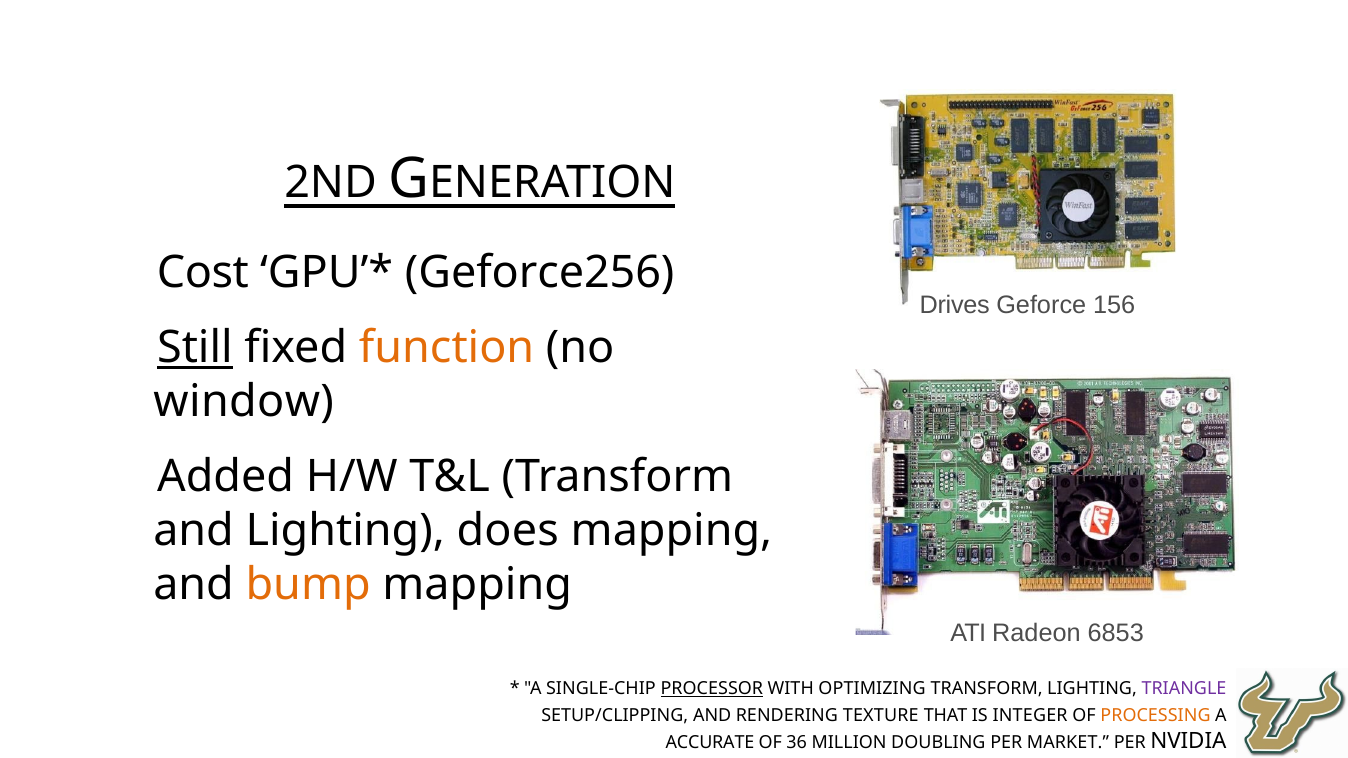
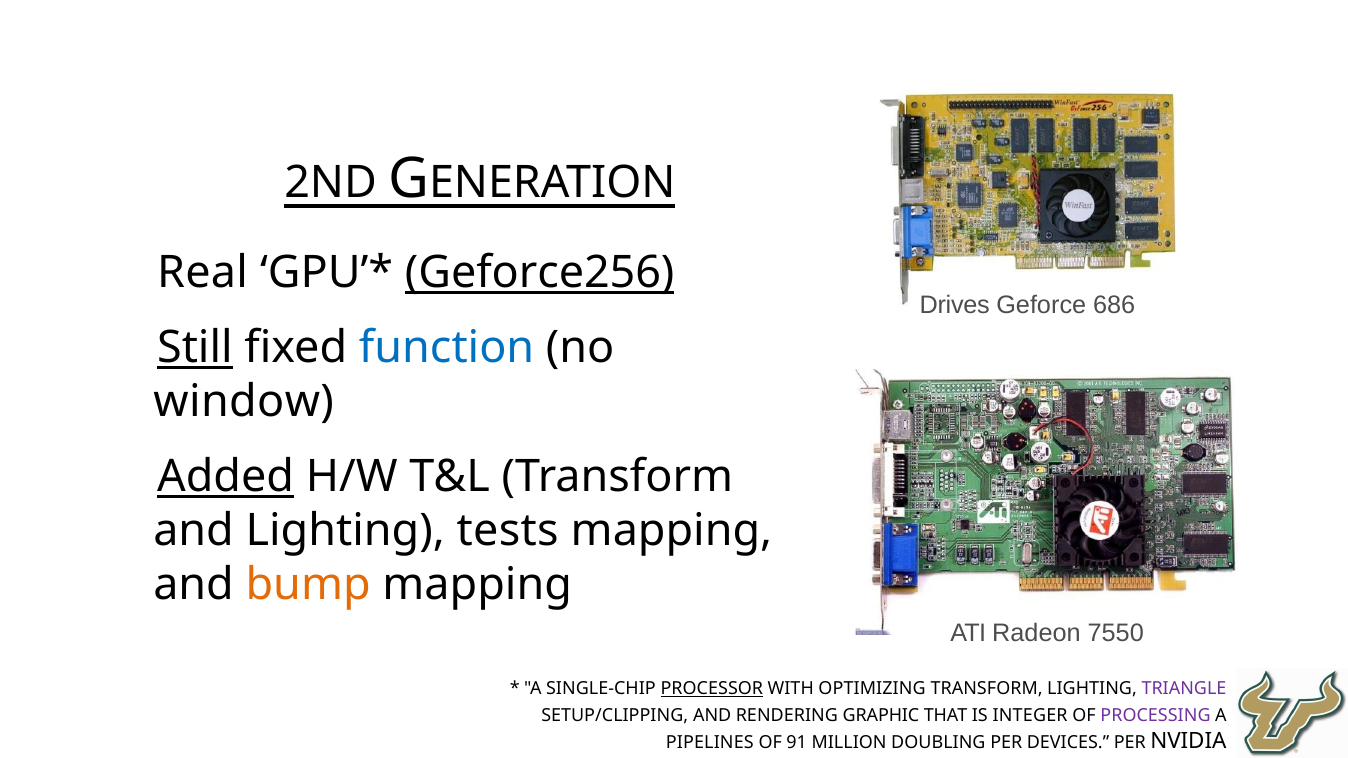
Cost: Cost -> Real
Geforce256 underline: none -> present
156: 156 -> 686
function colour: orange -> blue
Added underline: none -> present
does: does -> tests
6853: 6853 -> 7550
TEXTURE: TEXTURE -> GRAPHIC
PROCESSING colour: orange -> purple
ACCURATE: ACCURATE -> PIPELINES
36: 36 -> 91
MARKET: MARKET -> DEVICES
